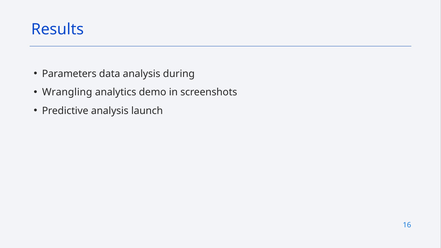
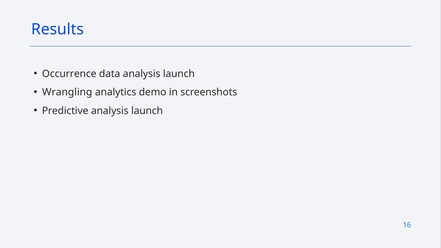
Parameters: Parameters -> Occurrence
data analysis during: during -> launch
